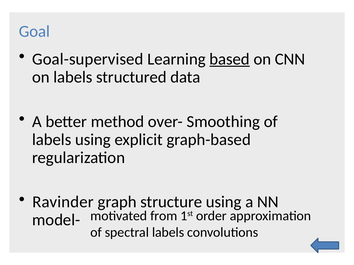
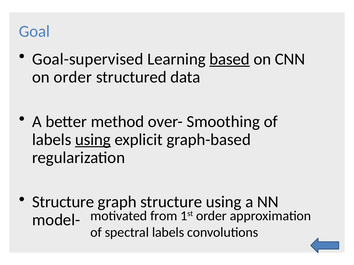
on labels: labels -> order
using at (93, 140) underline: none -> present
Ravinder at (63, 202): Ravinder -> Structure
